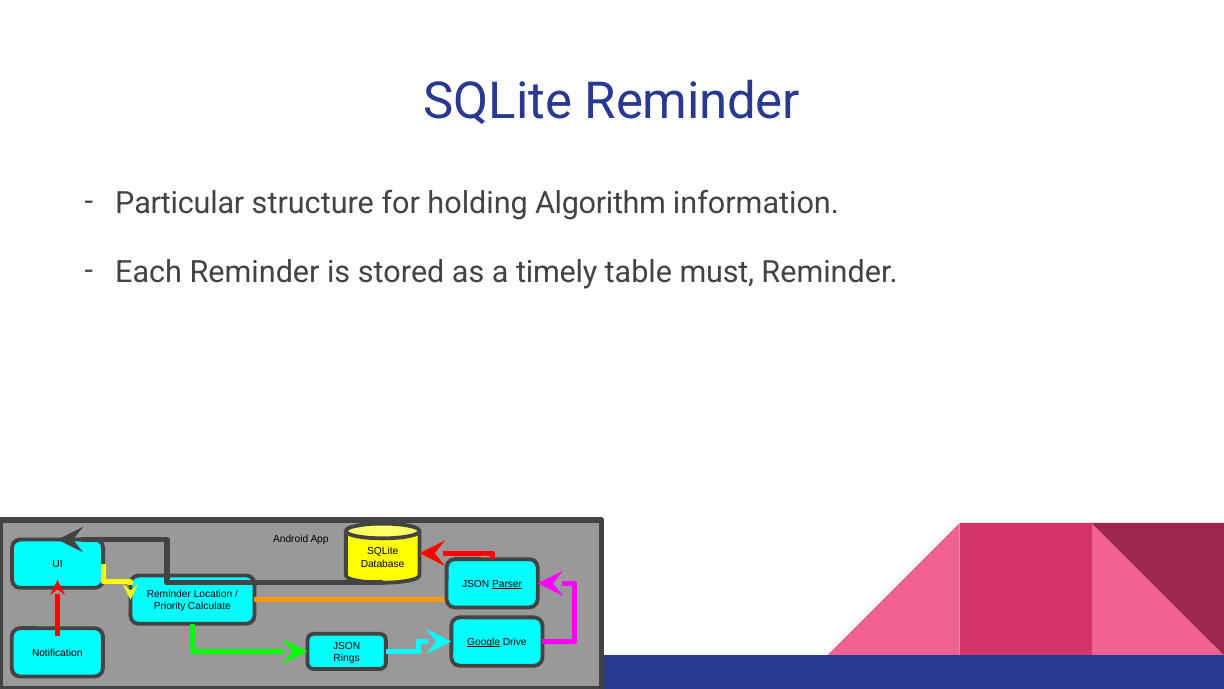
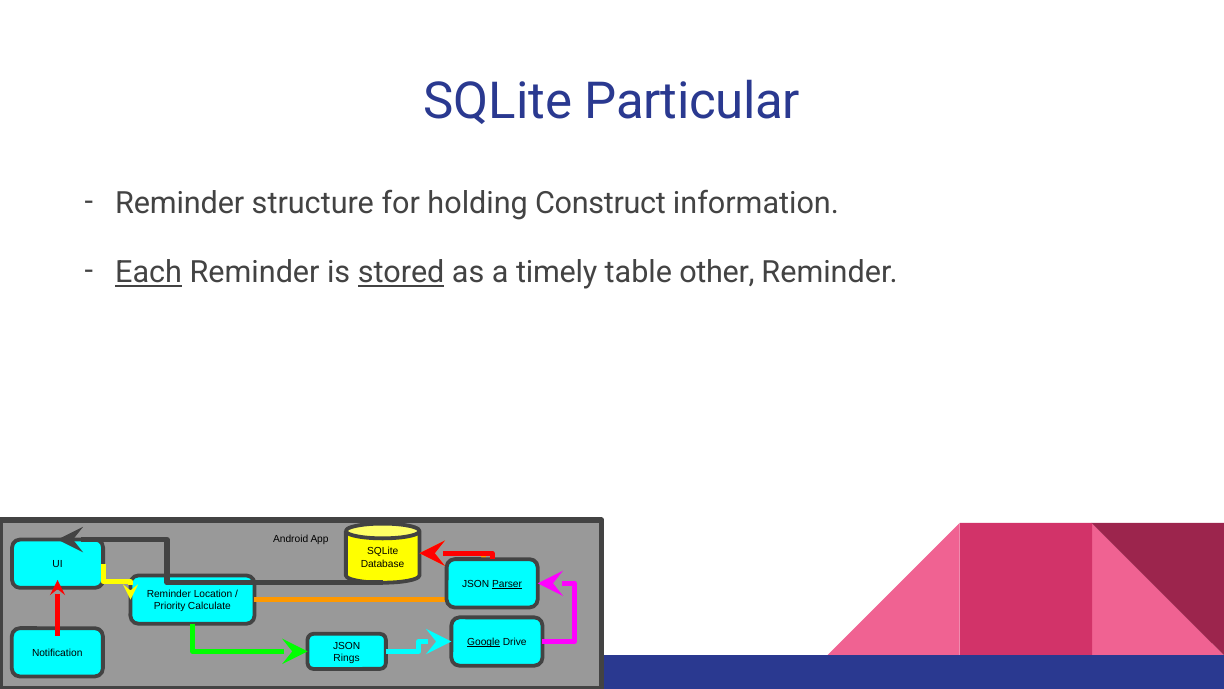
SQLite Reminder: Reminder -> Particular
Particular at (180, 203): Particular -> Reminder
holding Algorithm: Algorithm -> Construct
Each underline: none -> present
stored underline: none -> present
must: must -> other
